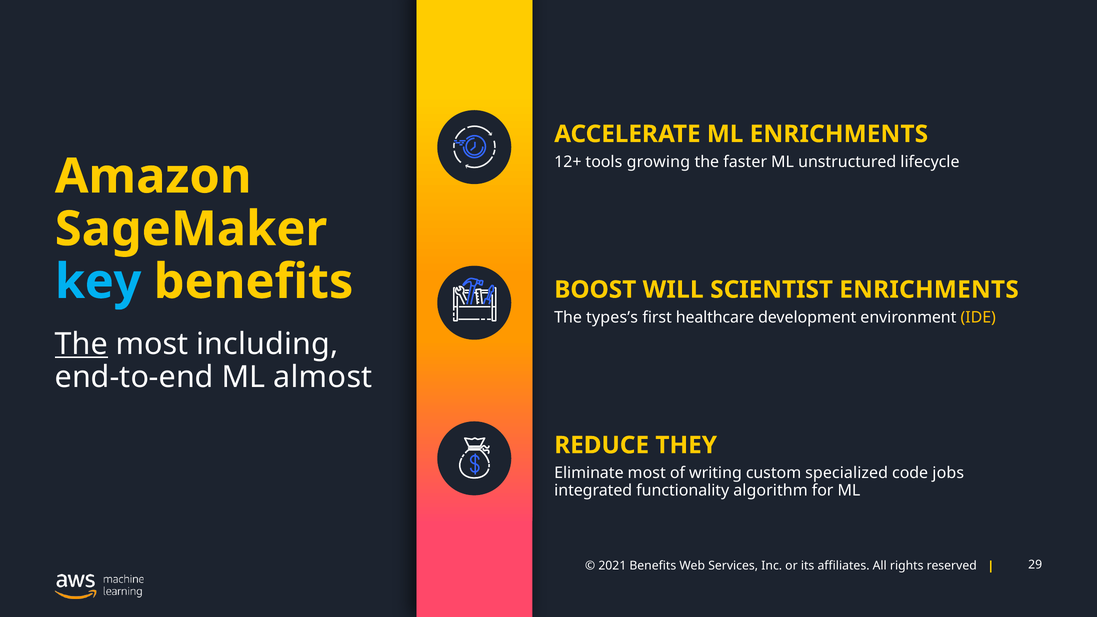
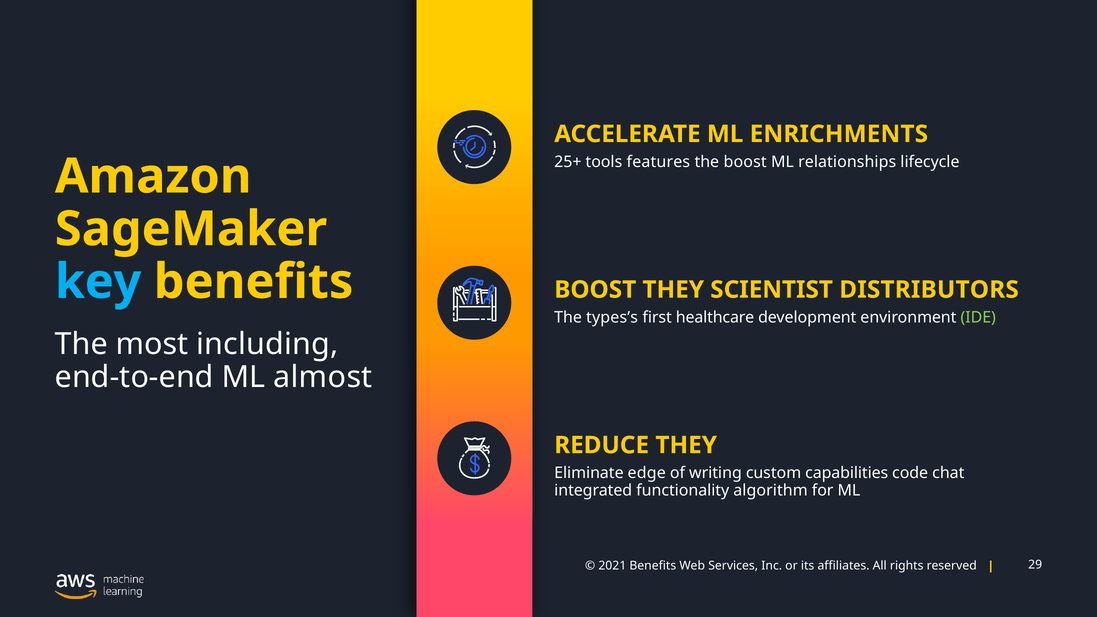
12+: 12+ -> 25+
growing: growing -> features
the faster: faster -> boost
unstructured: unstructured -> relationships
BOOST WILL: WILL -> THEY
SCIENTIST ENRICHMENTS: ENRICHMENTS -> DISTRIBUTORS
IDE colour: yellow -> light green
The at (81, 344) underline: present -> none
Eliminate most: most -> edge
specialized: specialized -> capabilities
jobs: jobs -> chat
